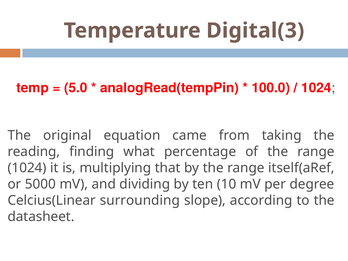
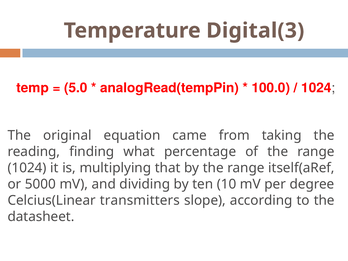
surrounding: surrounding -> transmitters
